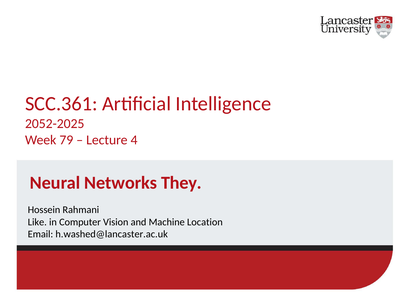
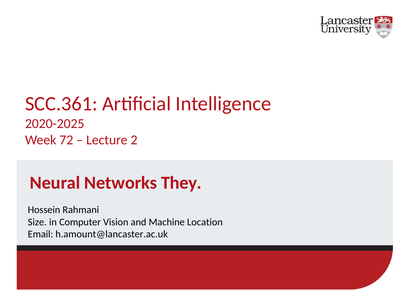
2052-2025: 2052-2025 -> 2020-2025
79: 79 -> 72
4: 4 -> 2
Like: Like -> Size
h.washed@lancaster.ac.uk: h.washed@lancaster.ac.uk -> h.amount@lancaster.ac.uk
